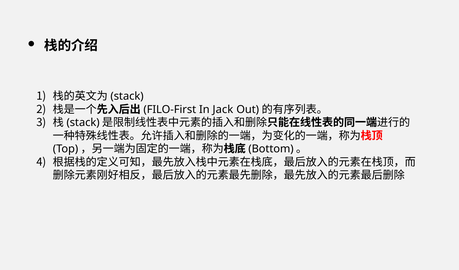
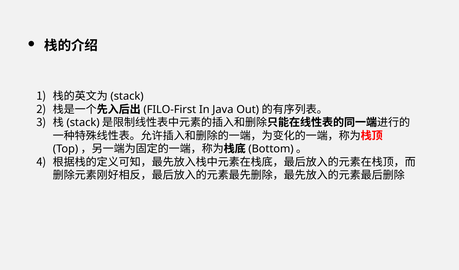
Jack: Jack -> Java
